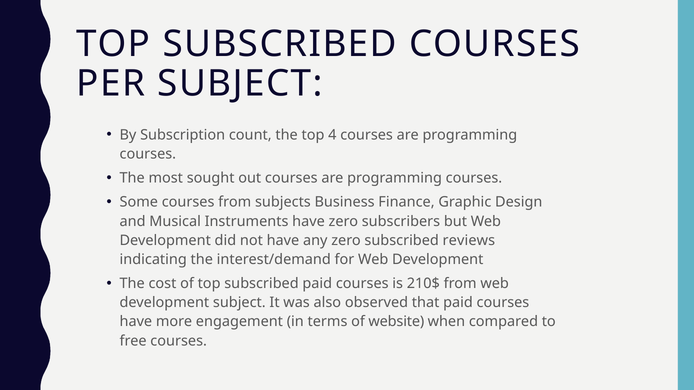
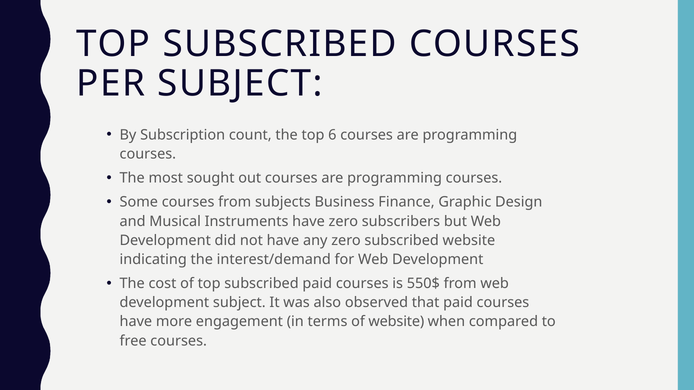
4: 4 -> 6
subscribed reviews: reviews -> website
210$: 210$ -> 550$
